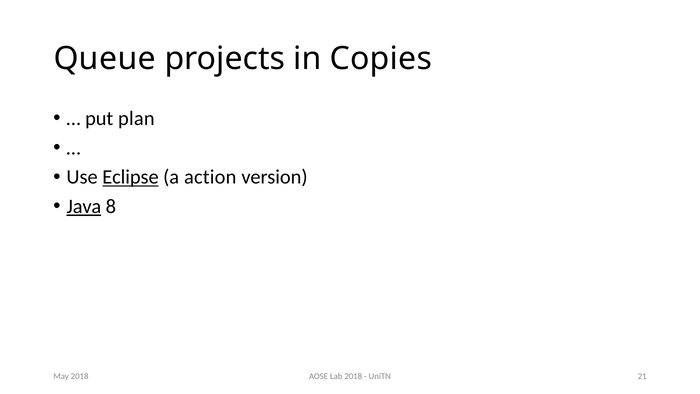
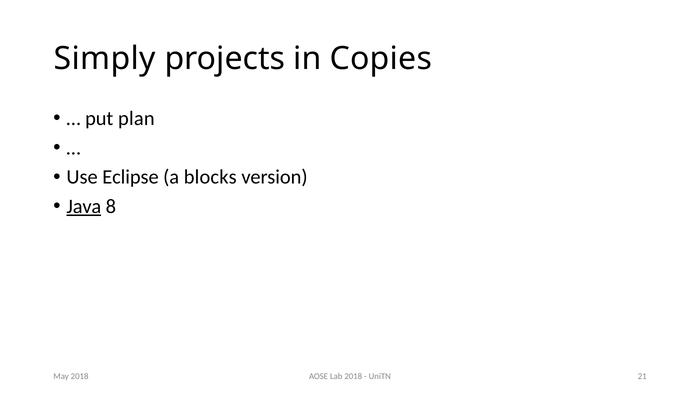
Queue: Queue -> Simply
Eclipse underline: present -> none
action: action -> blocks
